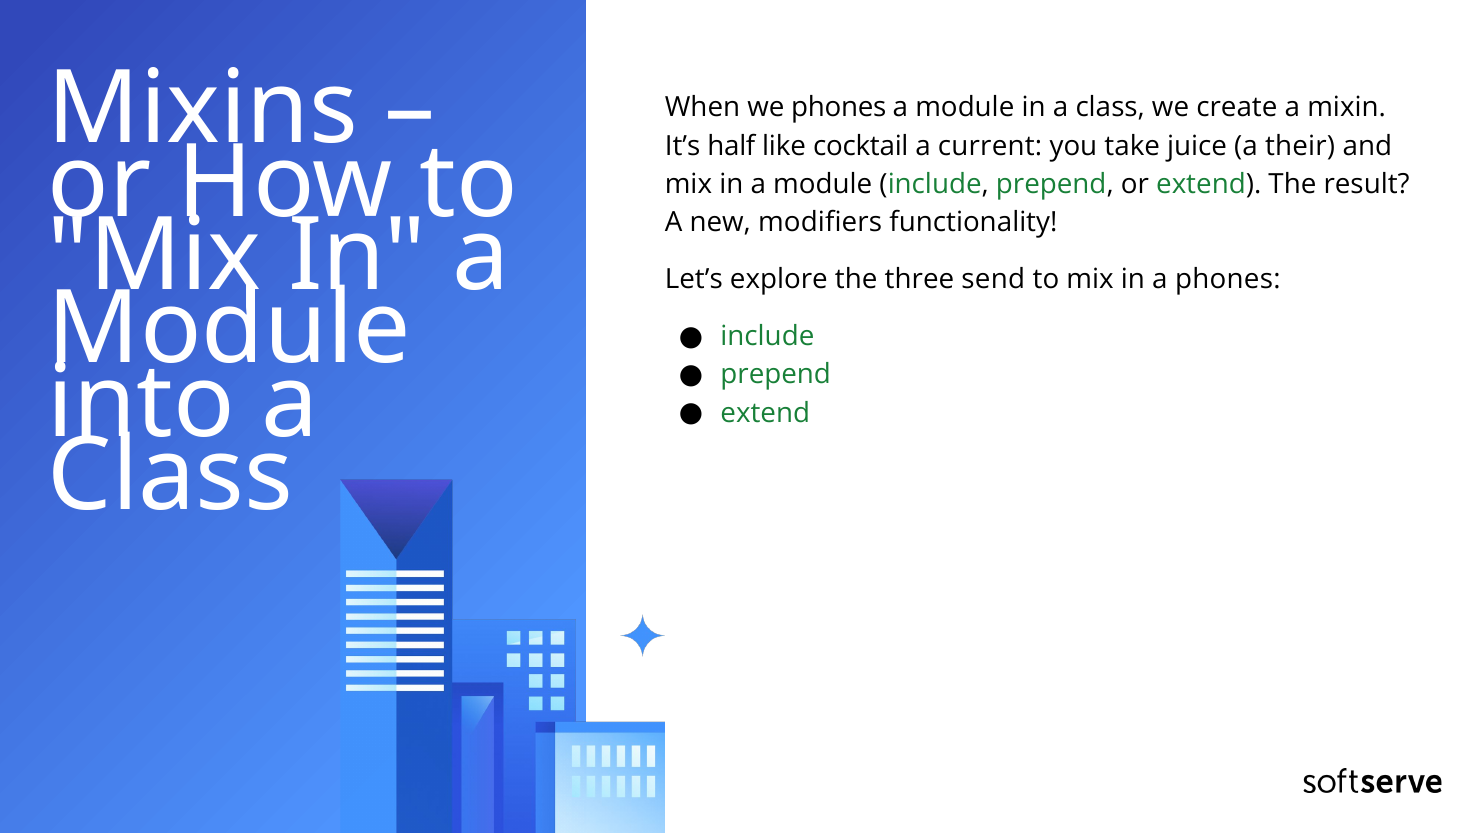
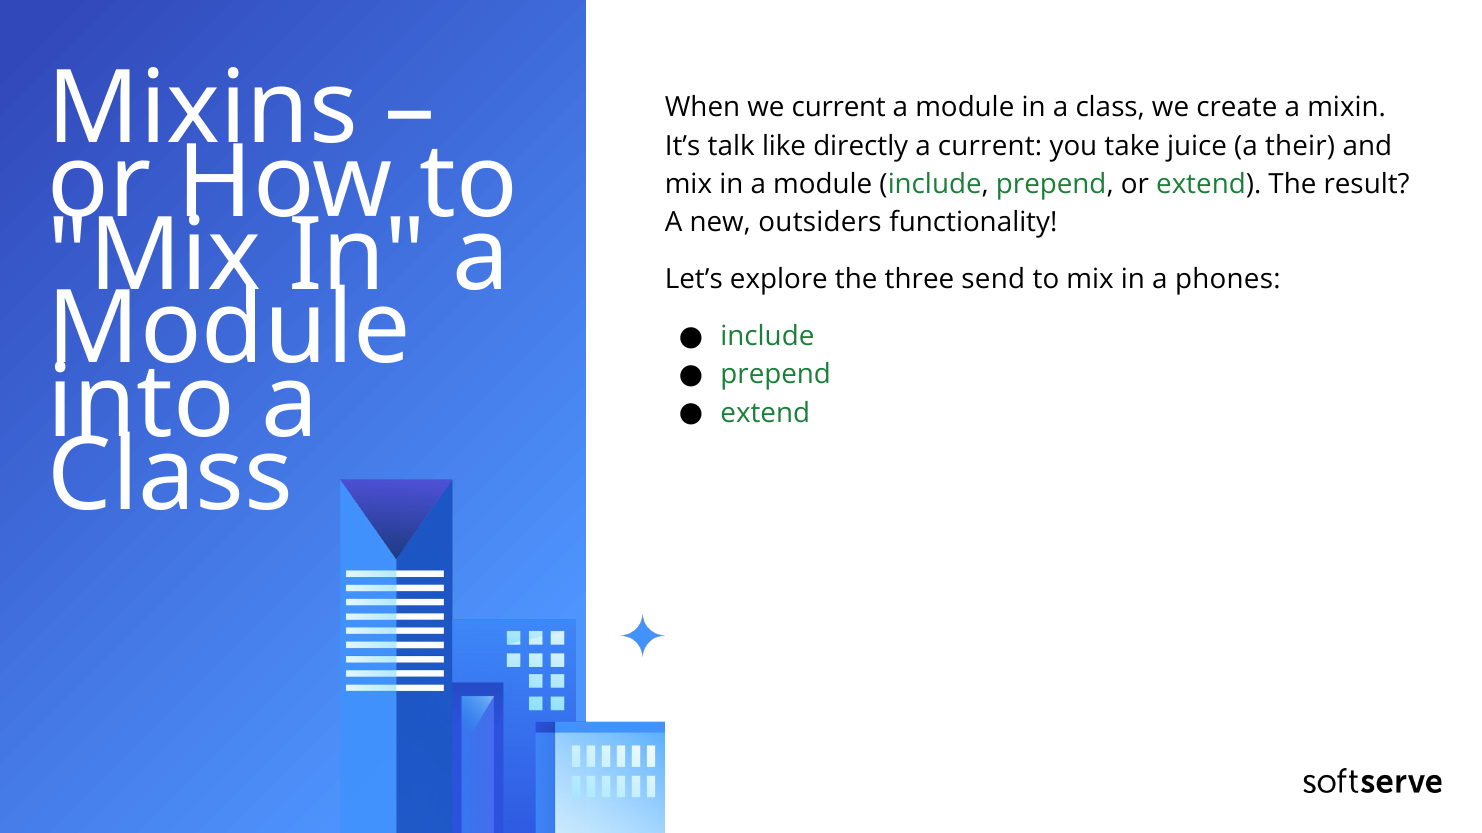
we phones: phones -> current
half: half -> talk
cocktail: cocktail -> directly
modifiers: modifiers -> outsiders
